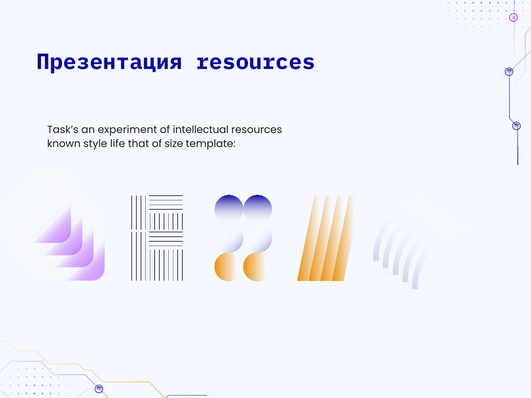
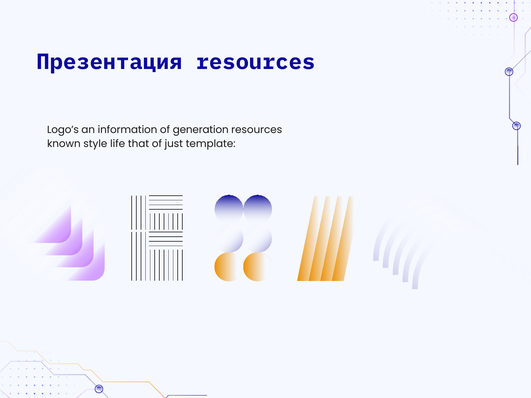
Task’s: Task’s -> Logo’s
experiment: experiment -> information
intellectual: intellectual -> generation
size: size -> just
